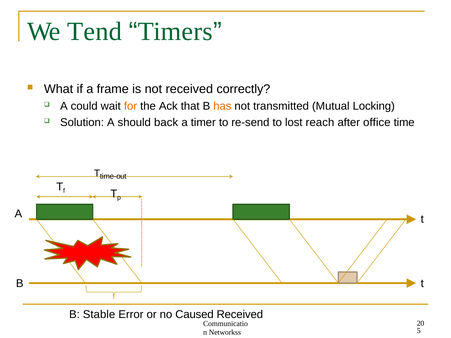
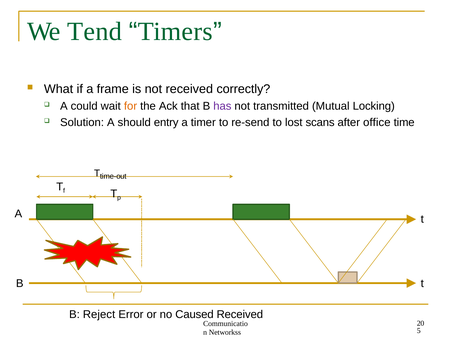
has colour: orange -> purple
back: back -> entry
reach: reach -> scans
Stable: Stable -> Reject
